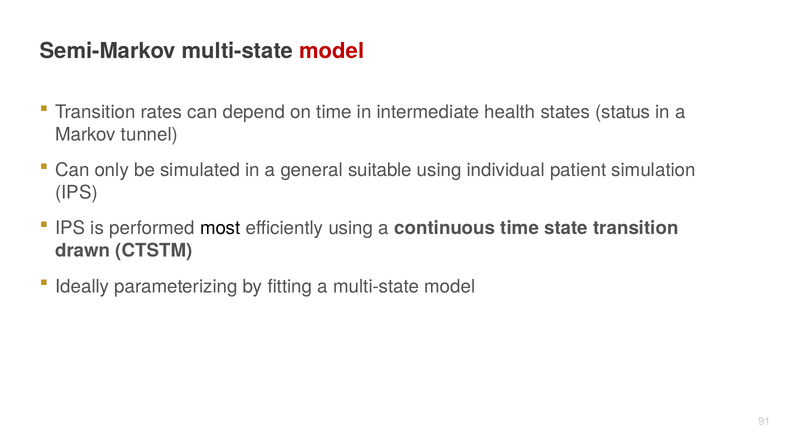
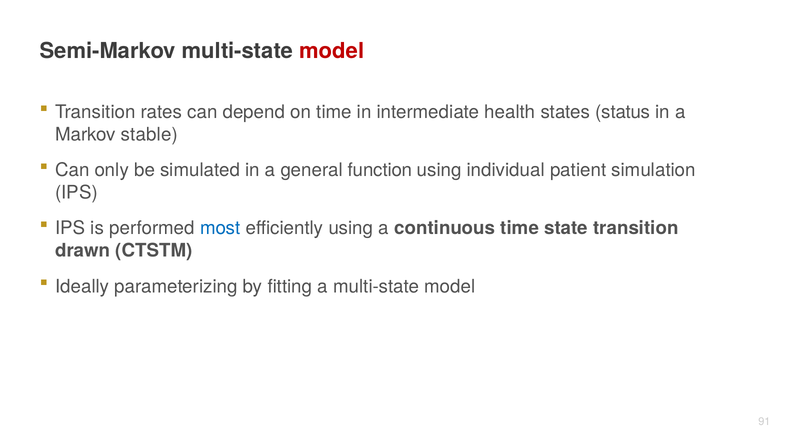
tunnel: tunnel -> stable
suitable: suitable -> function
most colour: black -> blue
